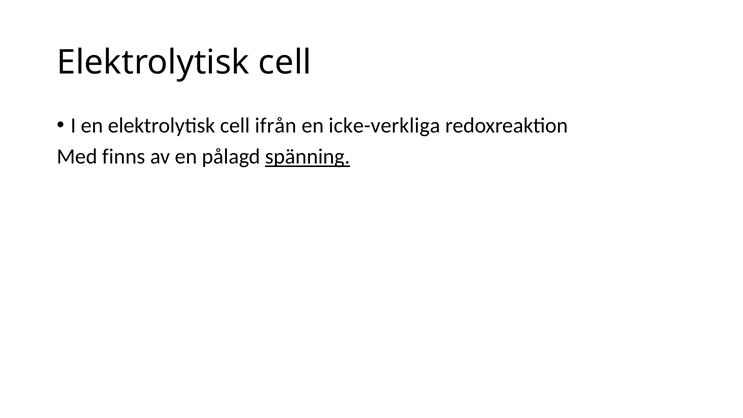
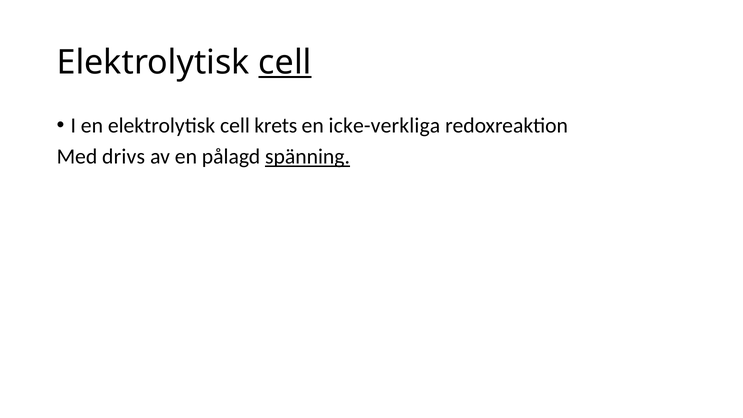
cell at (285, 62) underline: none -> present
ifrån: ifrån -> krets
finns: finns -> drivs
